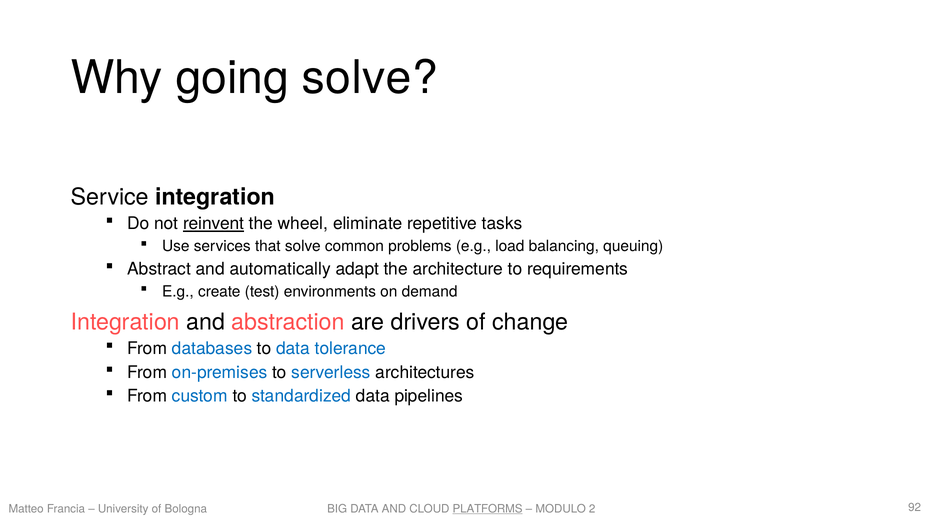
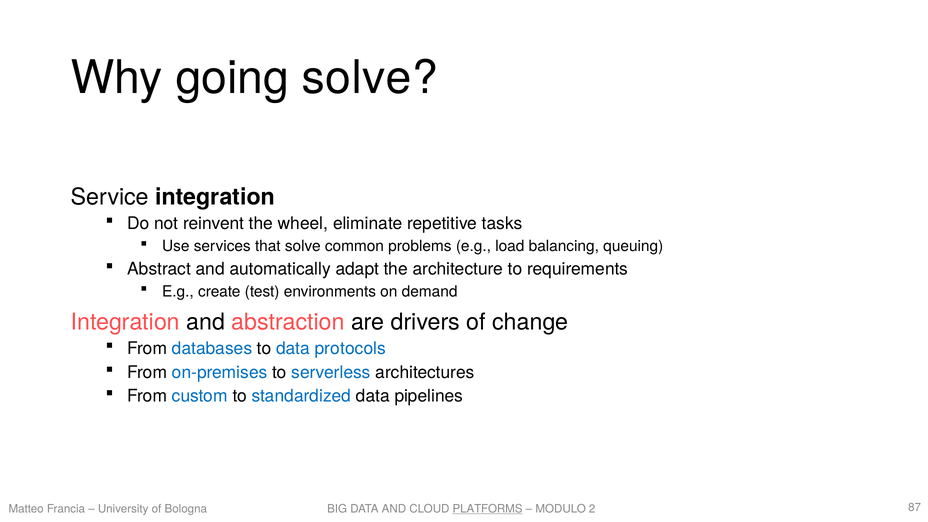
reinvent underline: present -> none
tolerance: tolerance -> protocols
92: 92 -> 87
